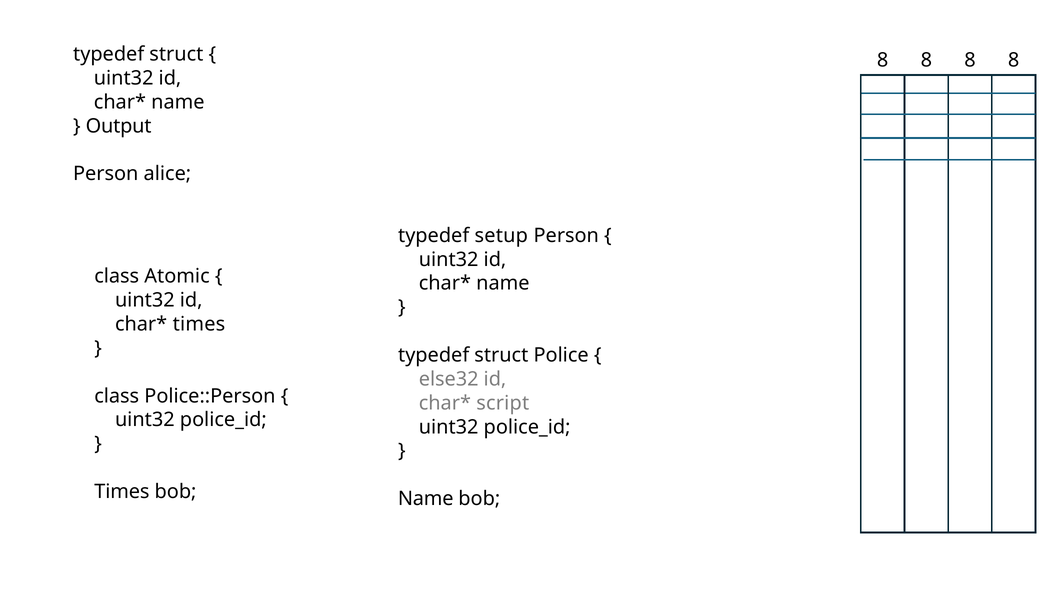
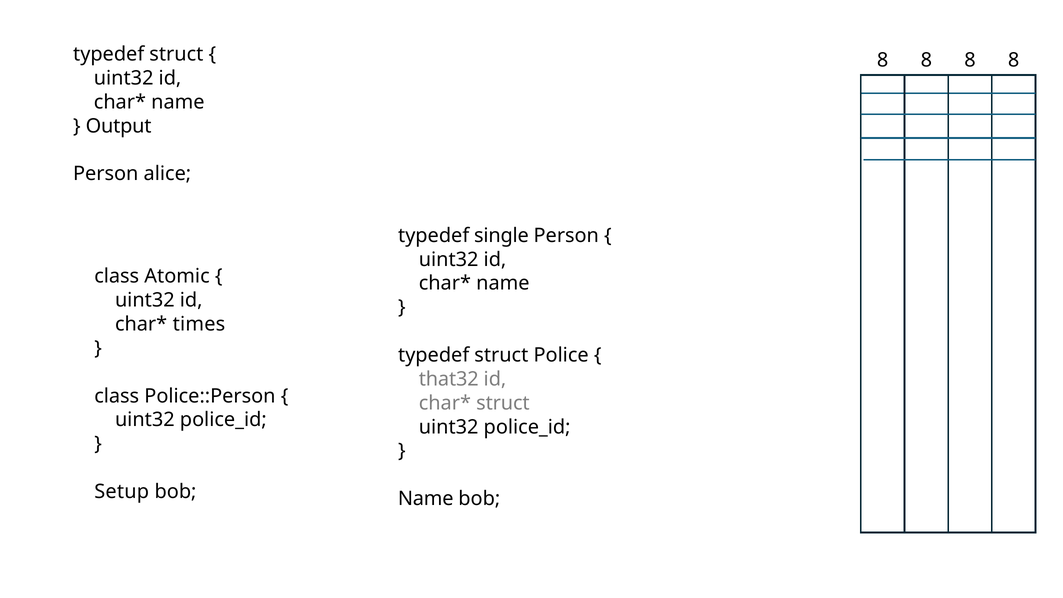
setup: setup -> single
else32: else32 -> that32
script at (503, 403): script -> struct
Times at (122, 492): Times -> Setup
